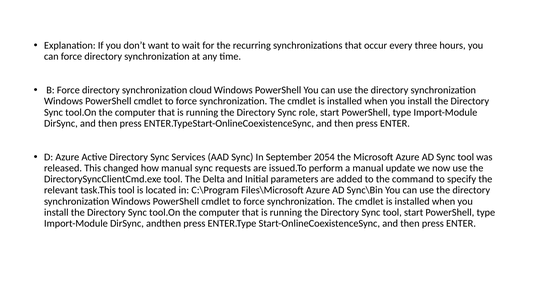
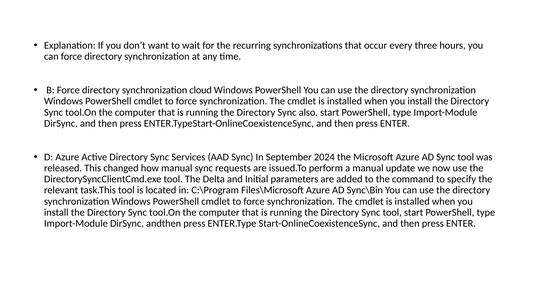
role: role -> also
2054: 2054 -> 2024
